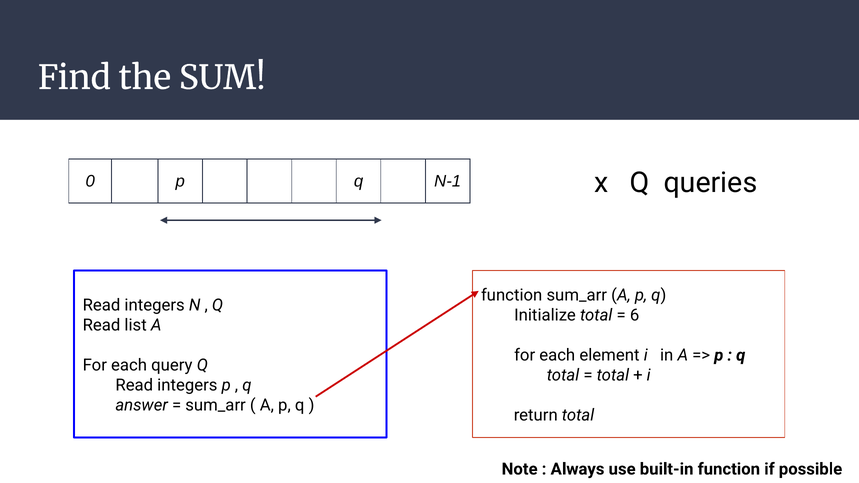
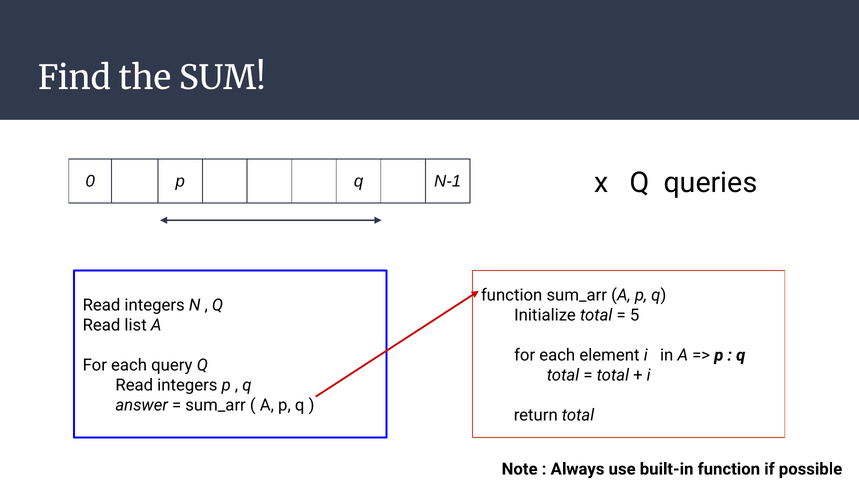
6: 6 -> 5
